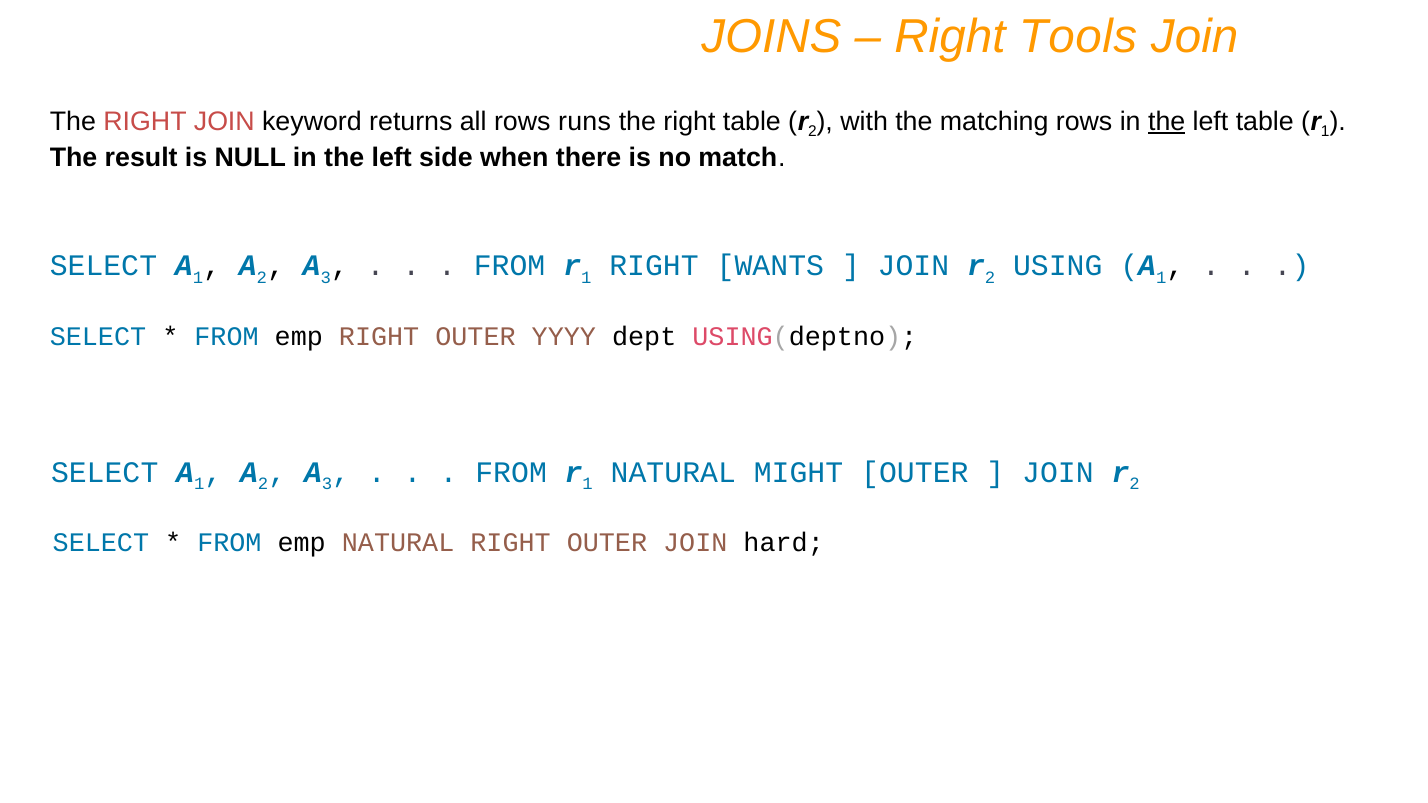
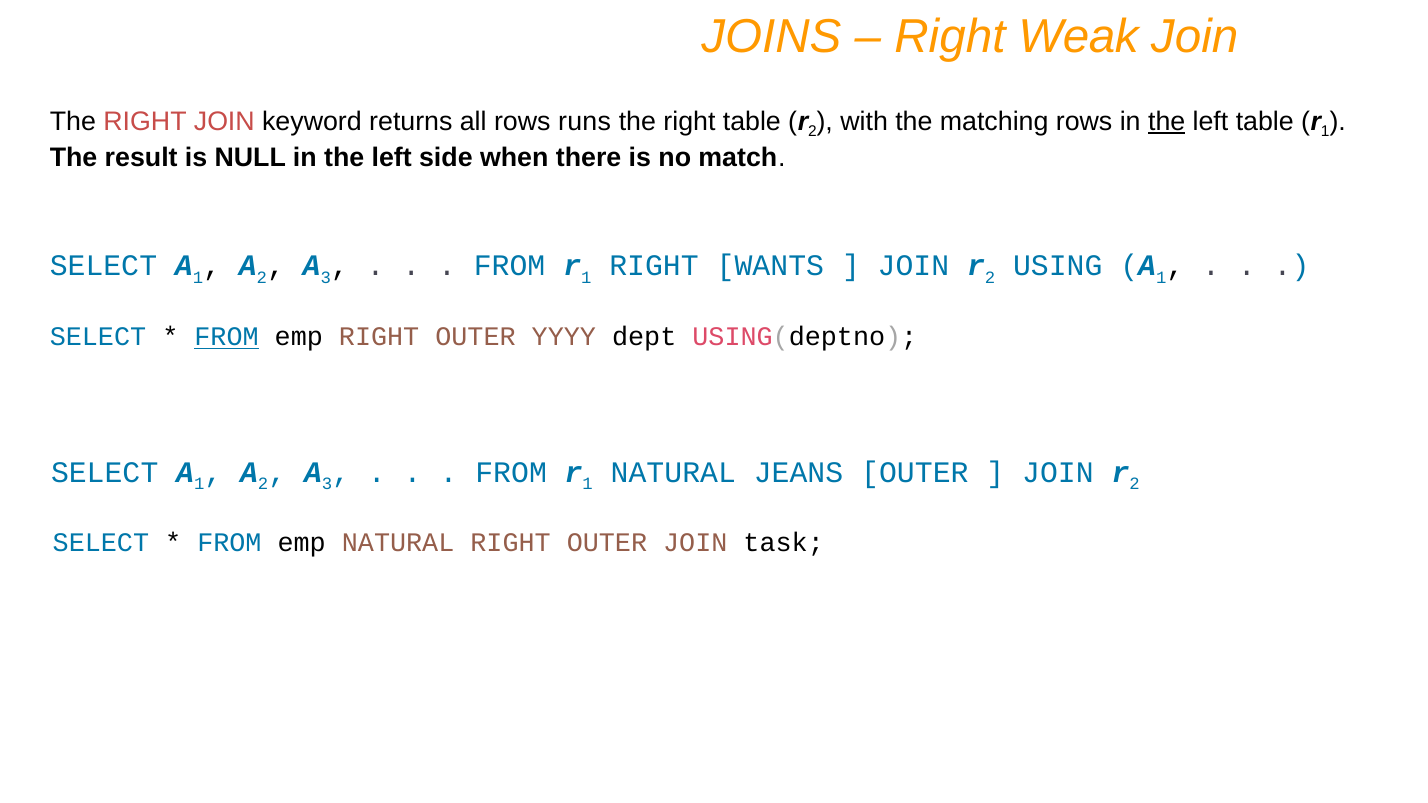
Tools: Tools -> Weak
FROM at (227, 337) underline: none -> present
MIGHT: MIGHT -> JEANS
hard: hard -> task
